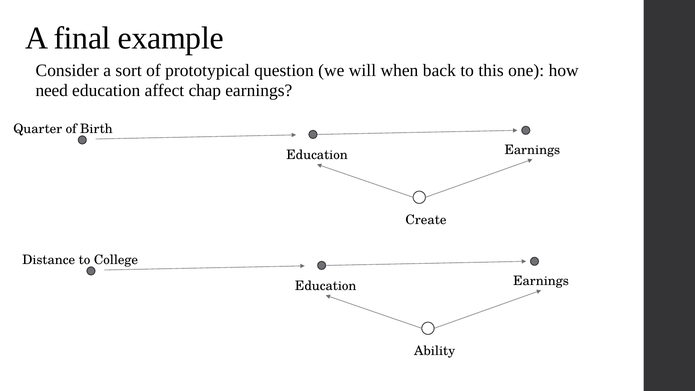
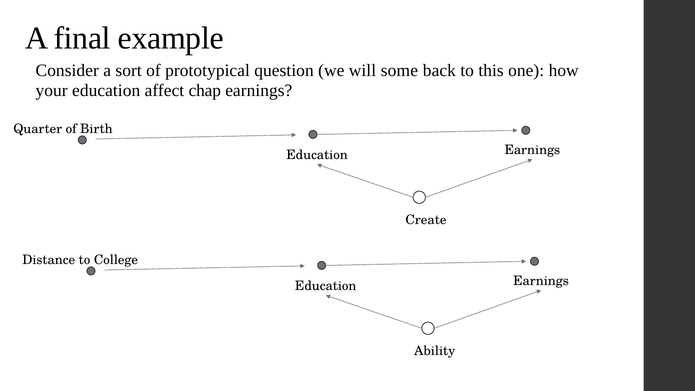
when: when -> some
need: need -> your
